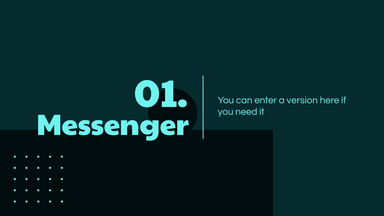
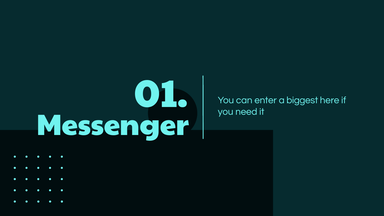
version: version -> biggest
